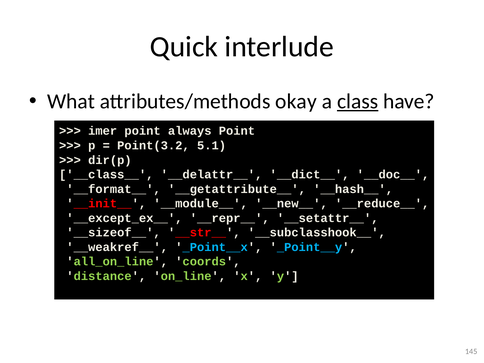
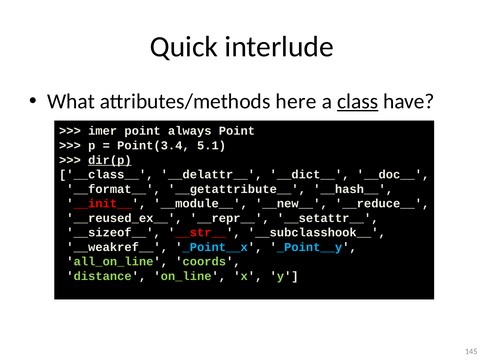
okay: okay -> here
Point(3.2: Point(3.2 -> Point(3.4
dir(p underline: none -> present
__except_ex__: __except_ex__ -> __reused_ex__
